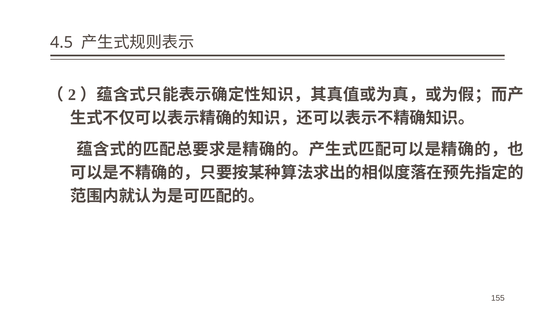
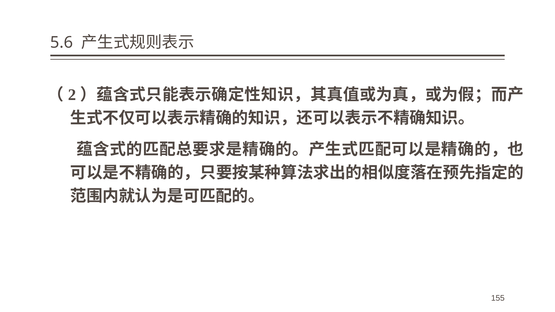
4.5: 4.5 -> 5.6
